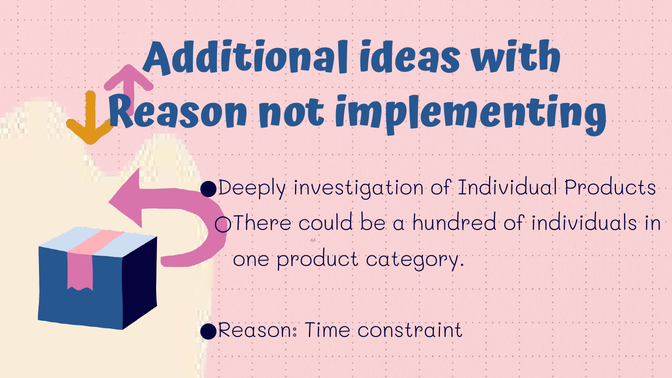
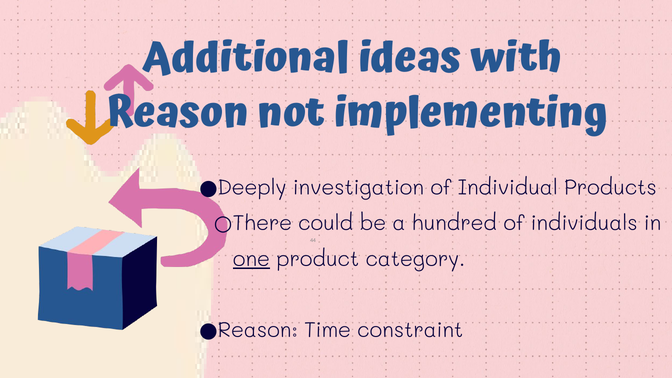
one underline: none -> present
